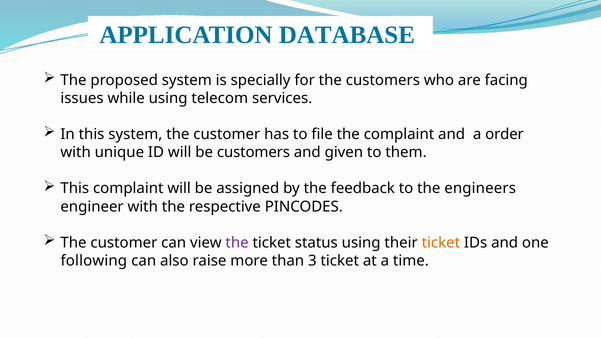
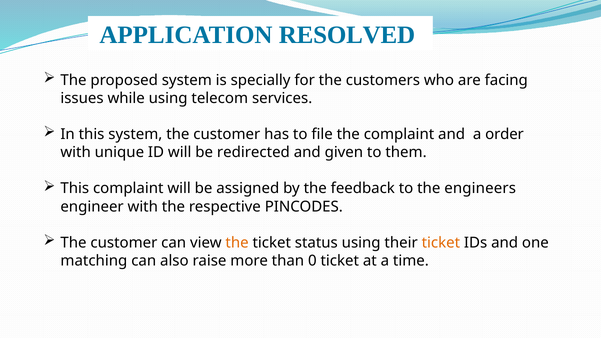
DATABASE: DATABASE -> RESOLVED
be customers: customers -> redirected
the at (237, 243) colour: purple -> orange
following: following -> matching
3: 3 -> 0
